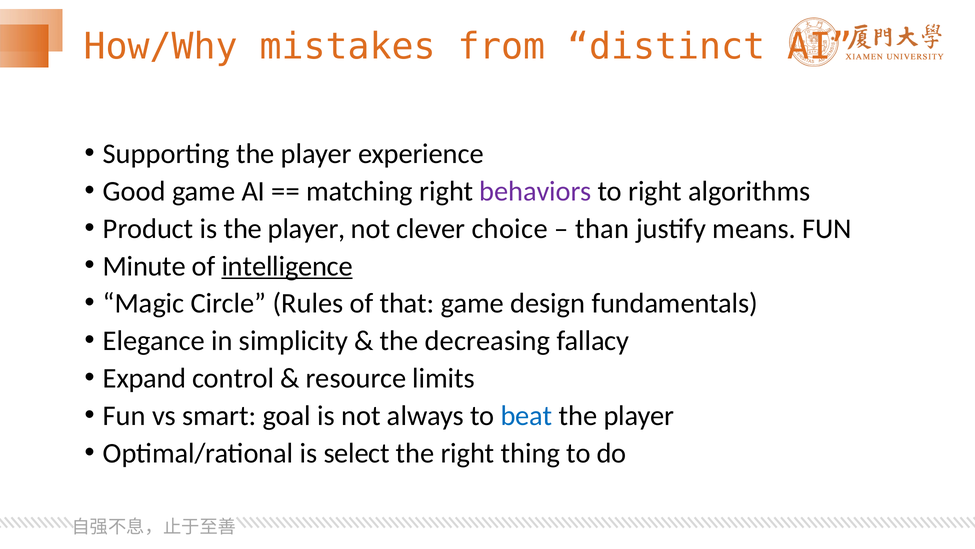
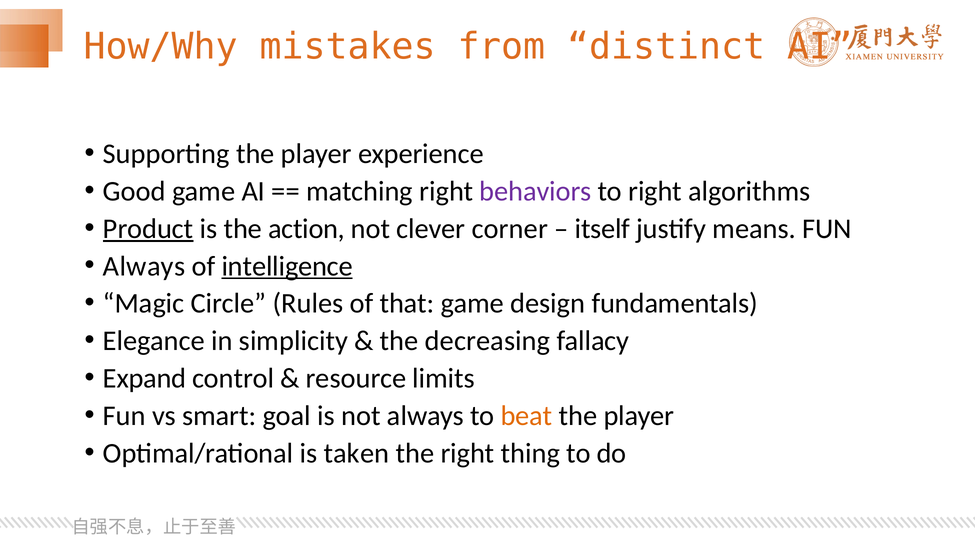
Product underline: none -> present
is the player: player -> action
choice: choice -> corner
than: than -> itself
Minute at (144, 266): Minute -> Always
beat colour: blue -> orange
select: select -> taken
